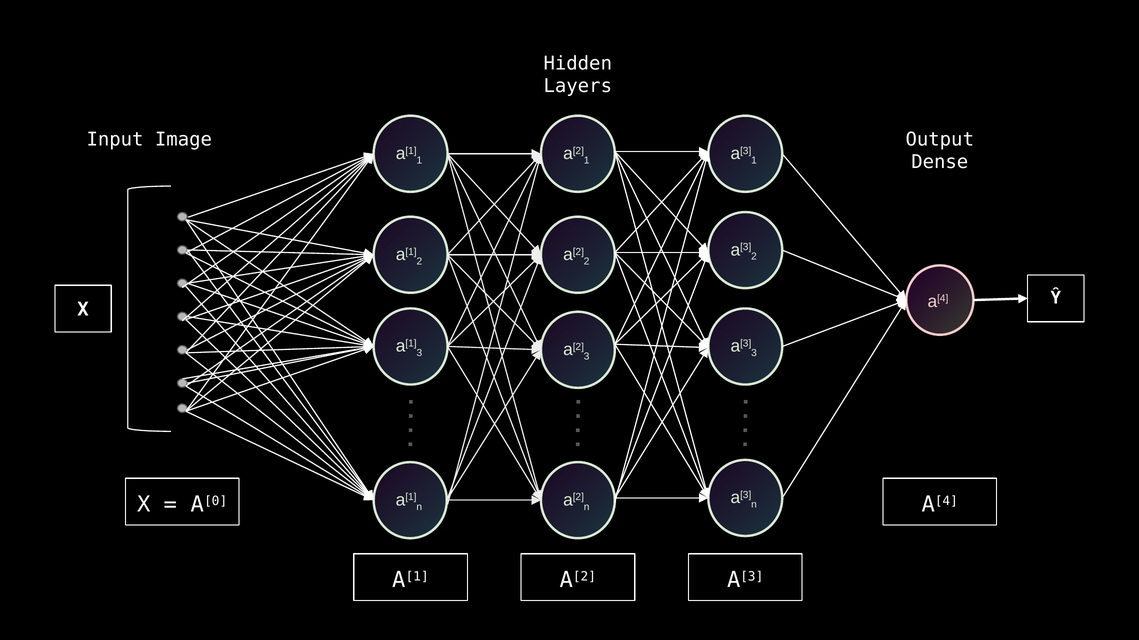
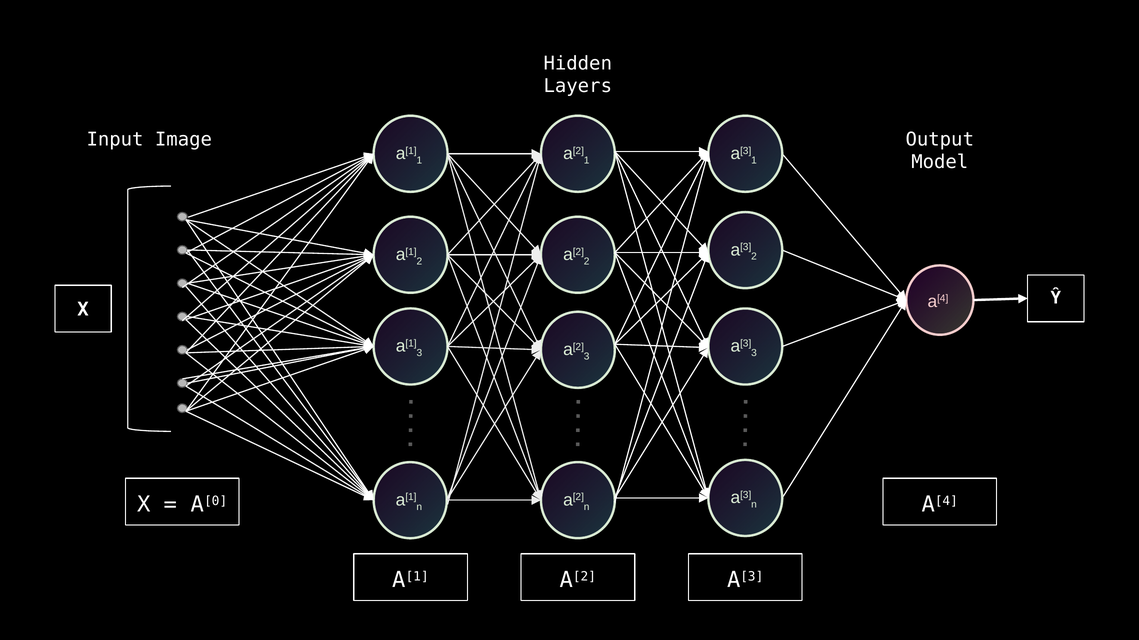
Dense: Dense -> Model
